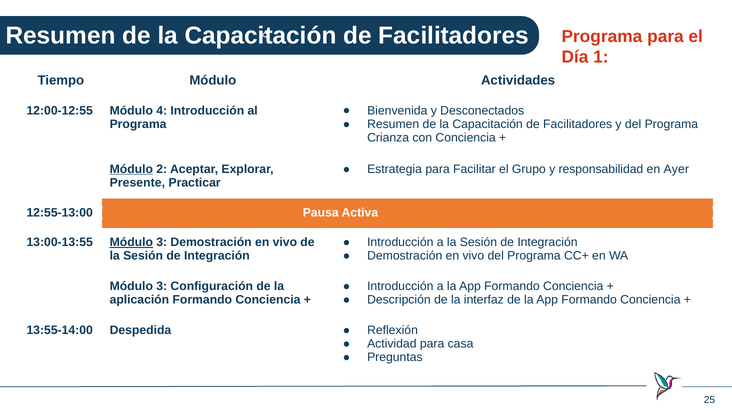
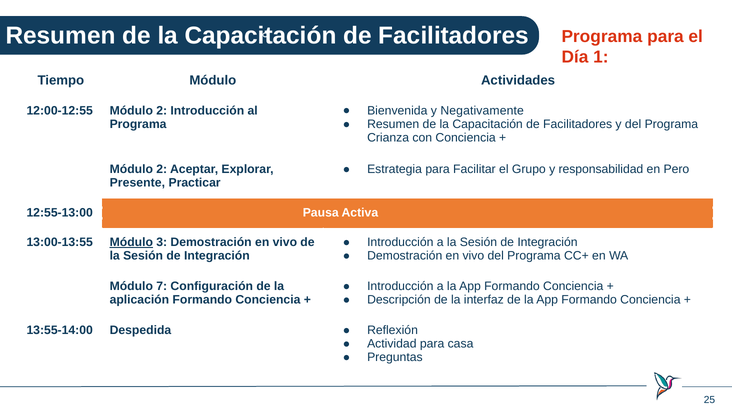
Desconectados: Desconectados -> Negativamente
12:00-12:55 Módulo 4: 4 -> 2
Ayer: Ayer -> Pero
Módulo at (131, 169) underline: present -> none
3 at (162, 286): 3 -> 7
